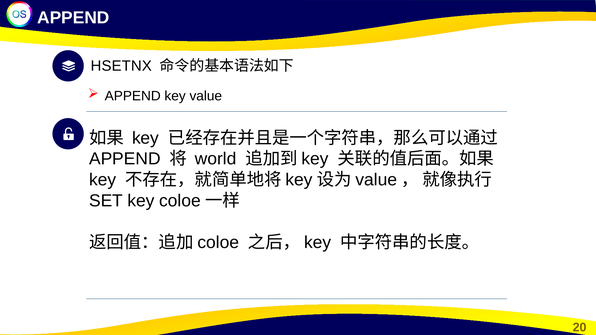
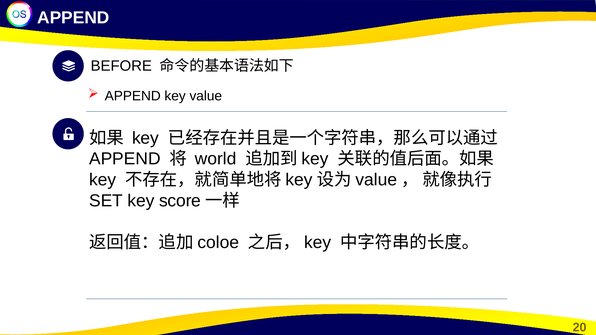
HSETNX: HSETNX -> BEFORE
key coloe: coloe -> score
